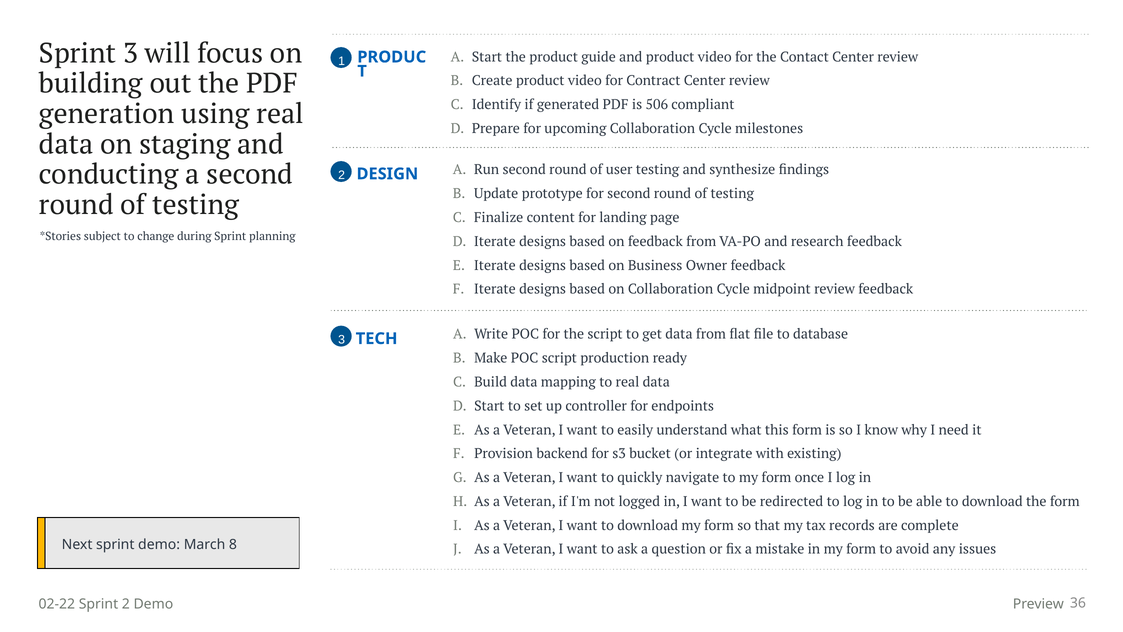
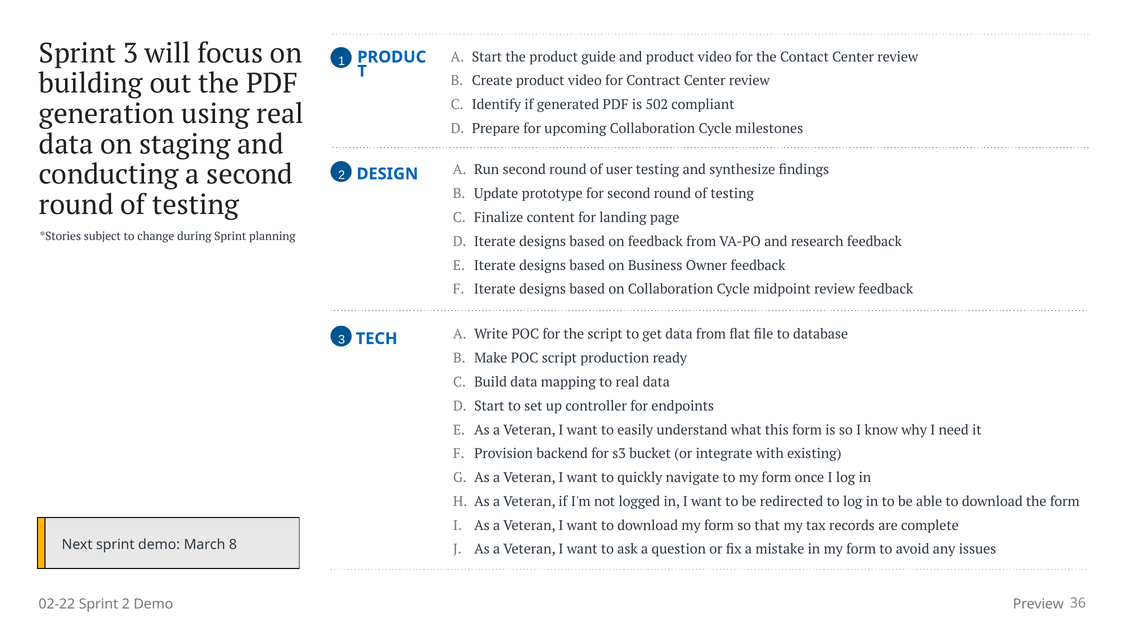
506: 506 -> 502
